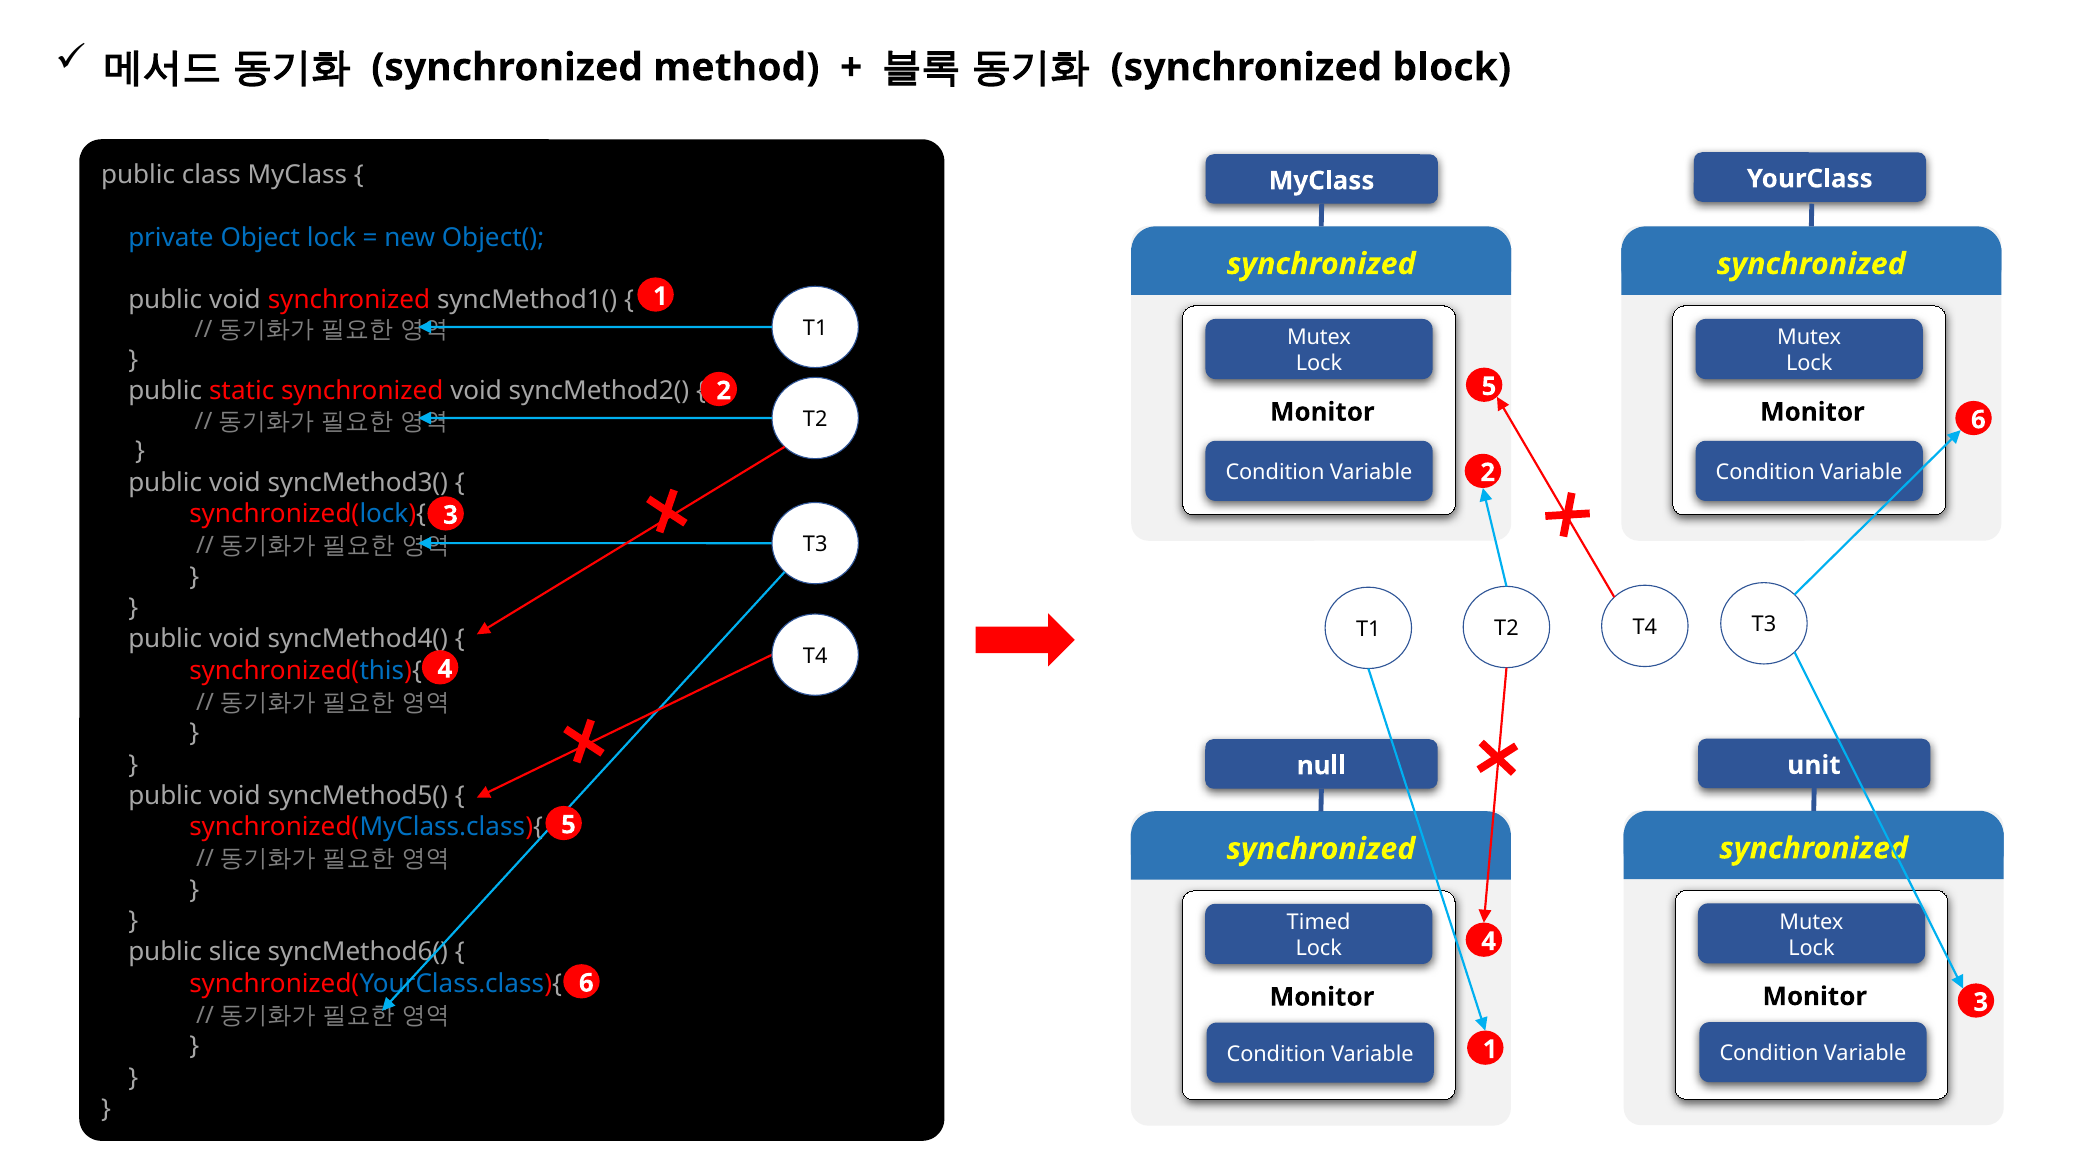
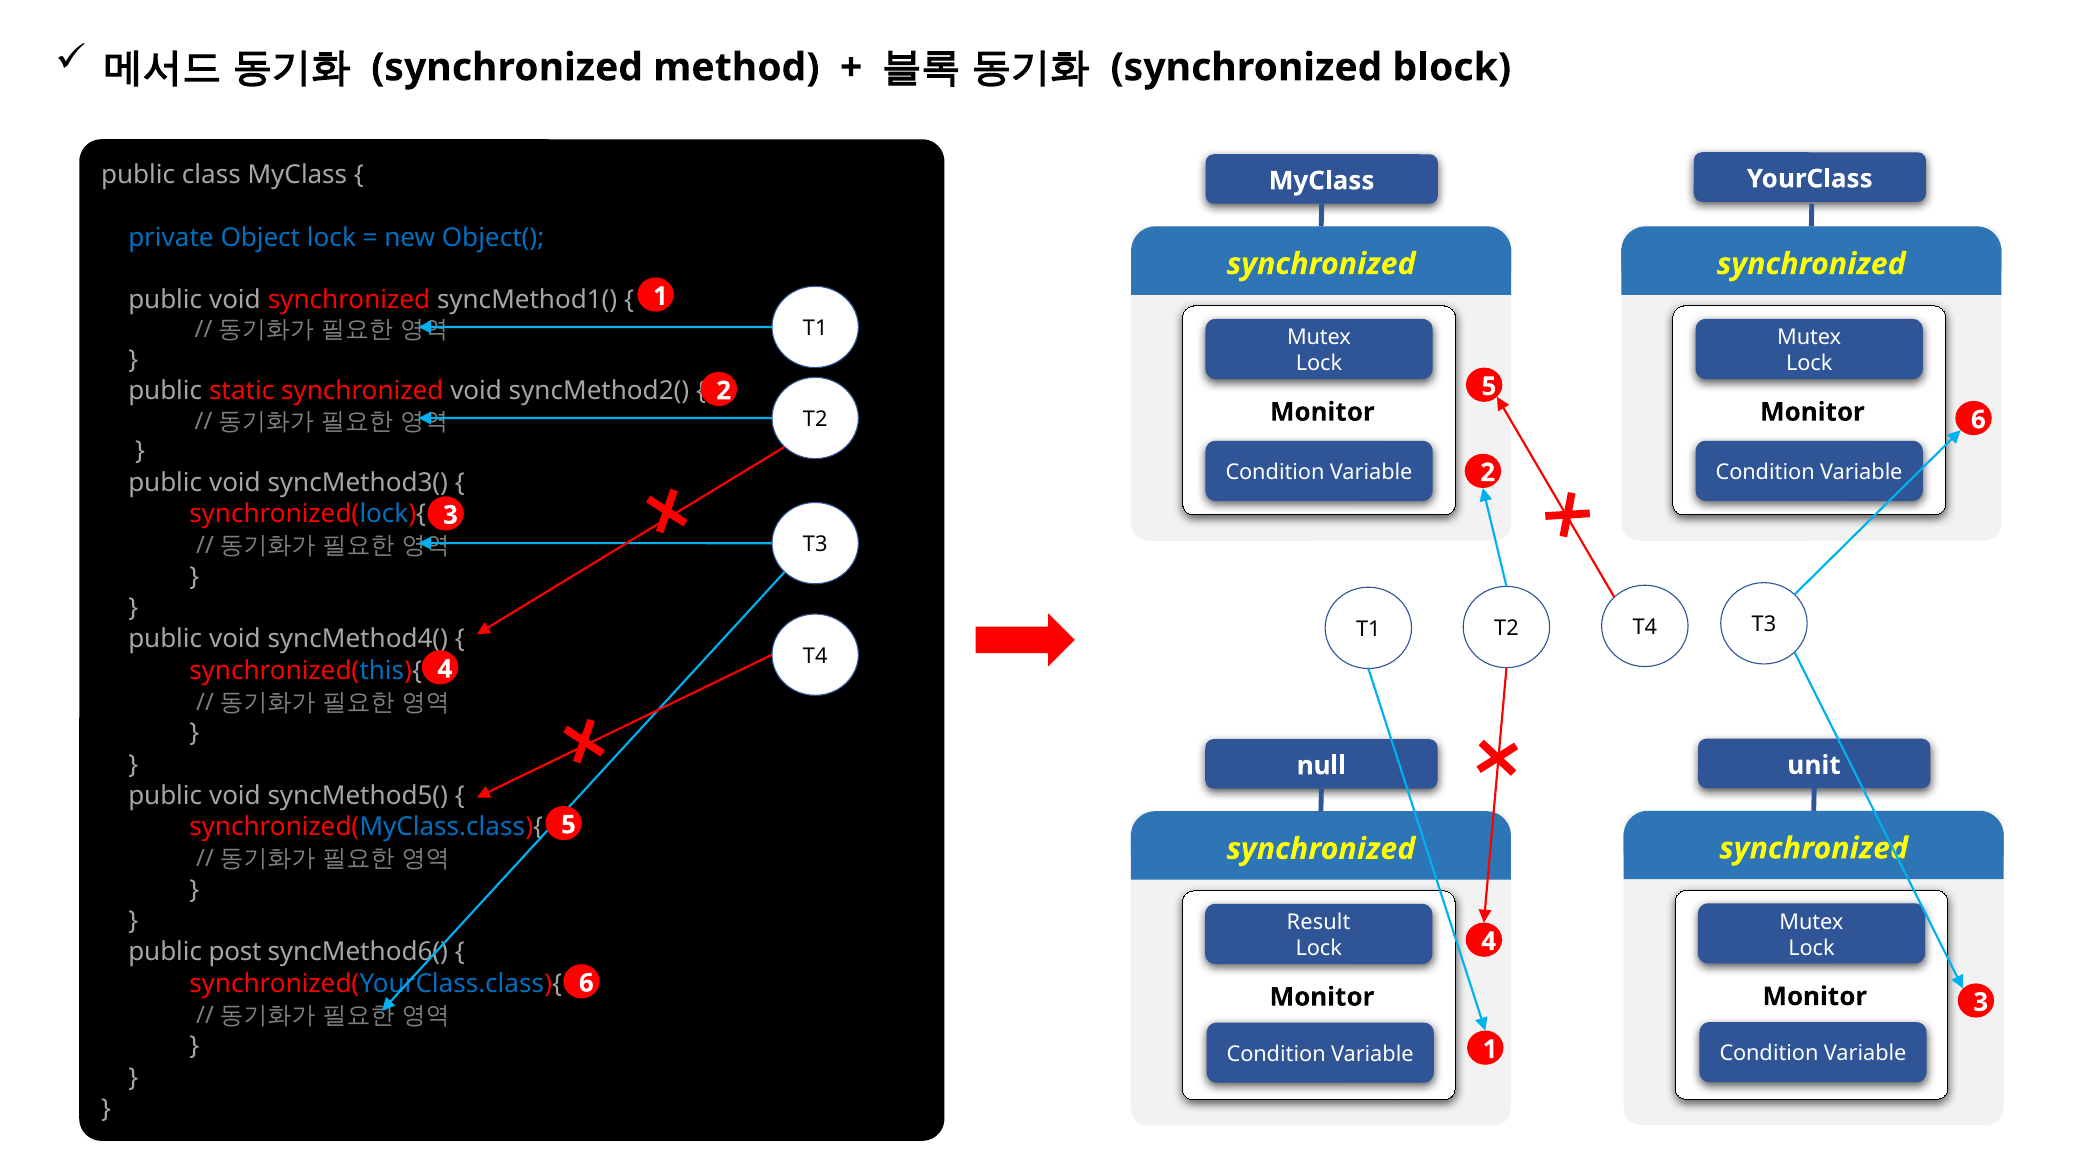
Timed: Timed -> Result
slice: slice -> post
